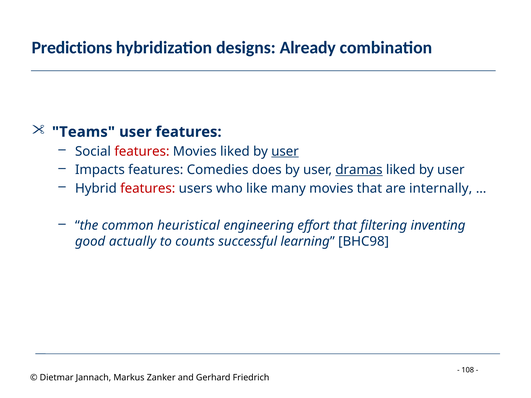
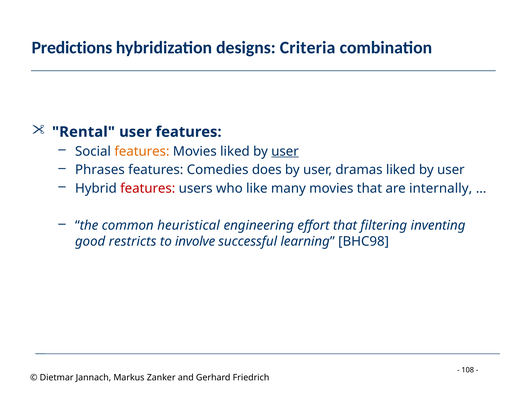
Already: Already -> Criteria
Teams: Teams -> Rental
features at (142, 151) colour: red -> orange
Impacts: Impacts -> Phrases
dramas underline: present -> none
actually: actually -> restricts
counts: counts -> involve
